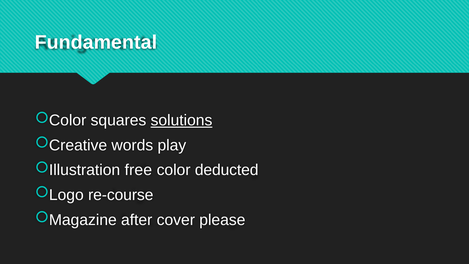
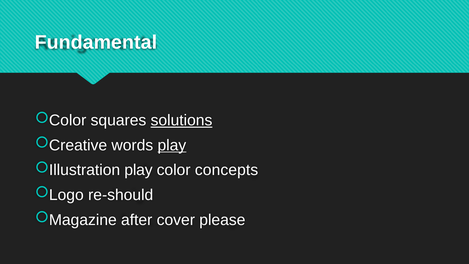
play at (172, 145) underline: none -> present
free at (138, 170): free -> play
deducted: deducted -> concepts
re-course: re-course -> re-should
